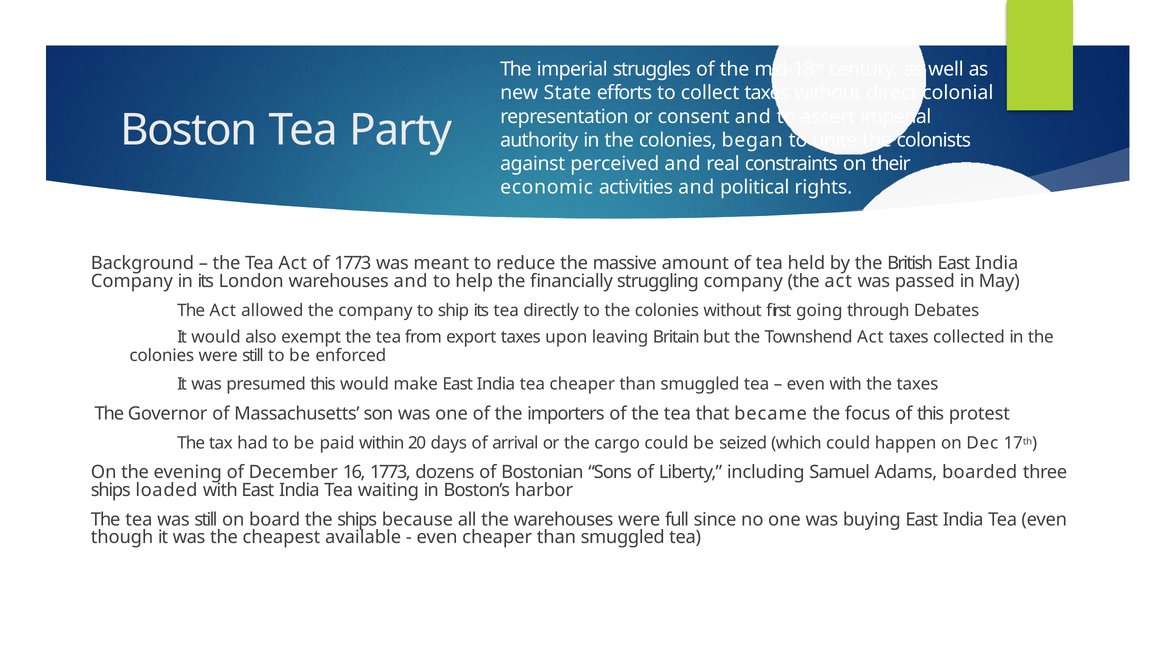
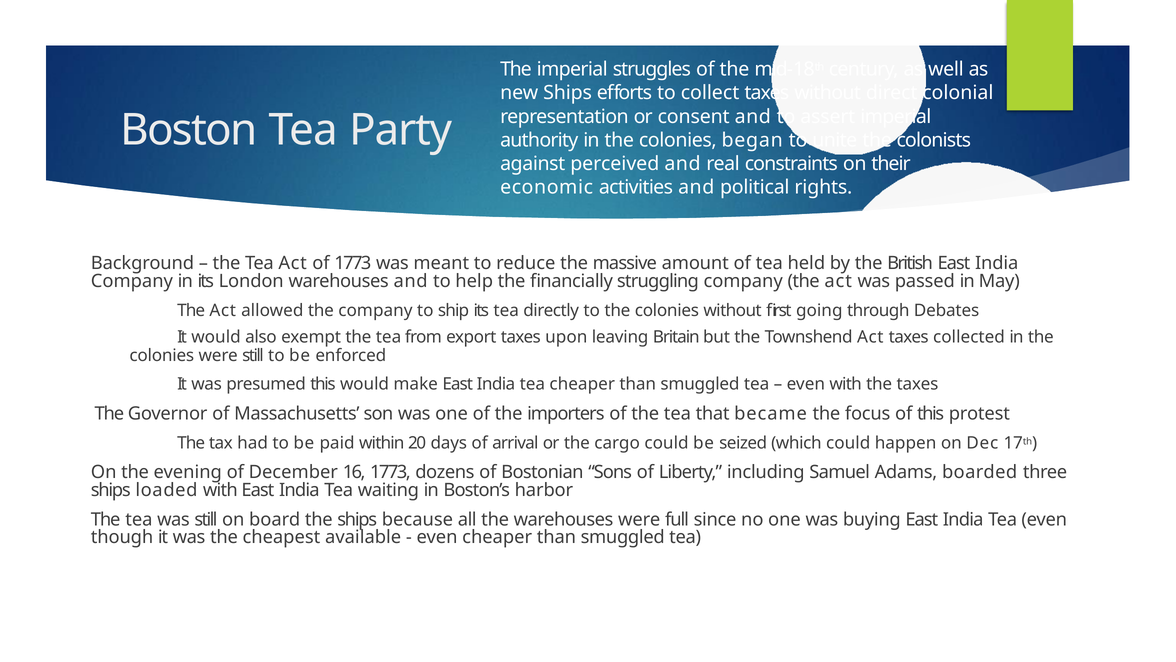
new State: State -> Ships
